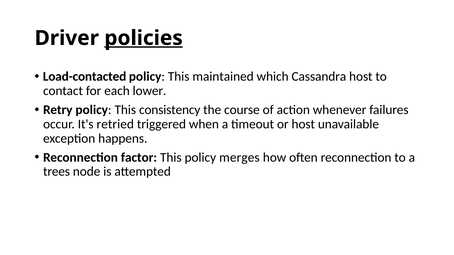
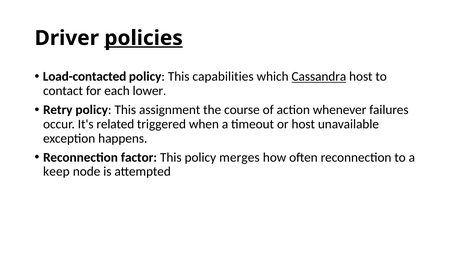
maintained: maintained -> capabilities
Cassandra underline: none -> present
consistency: consistency -> assignment
retried: retried -> related
trees: trees -> keep
